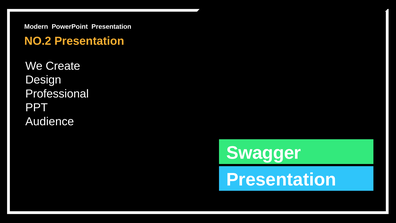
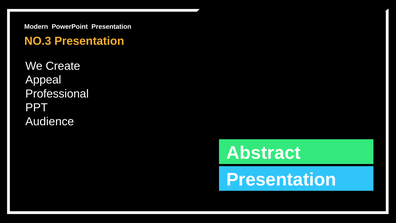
NO.2: NO.2 -> NO.3
Design: Design -> Appeal
Swagger: Swagger -> Abstract
